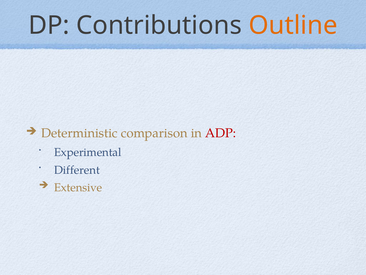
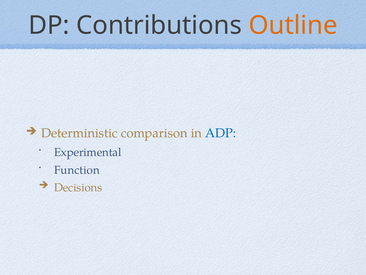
ADP colour: red -> blue
Different: Different -> Function
Extensive: Extensive -> Decisions
